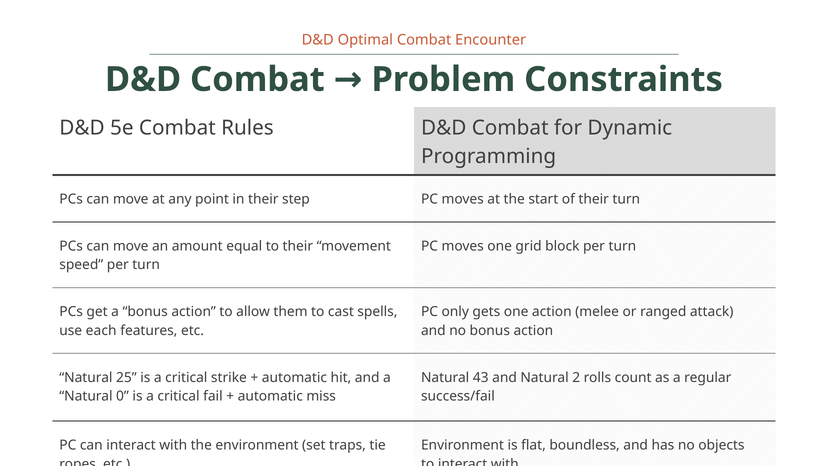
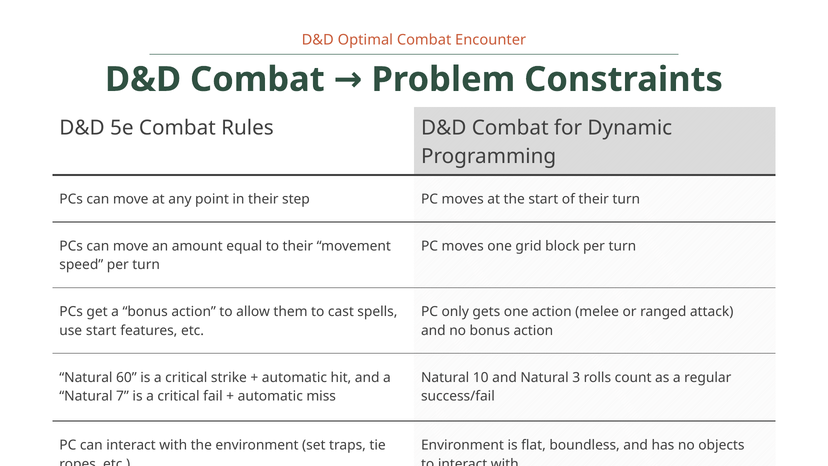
use each: each -> start
25: 25 -> 60
43: 43 -> 10
2: 2 -> 3
0: 0 -> 7
